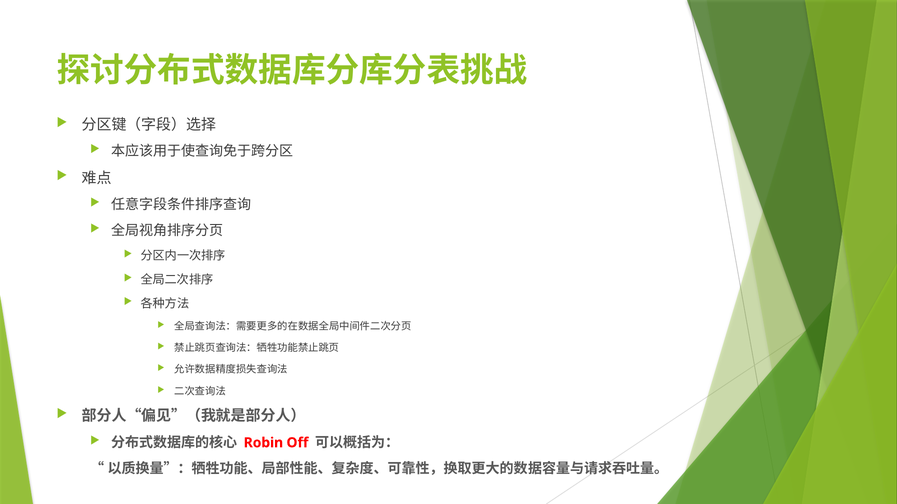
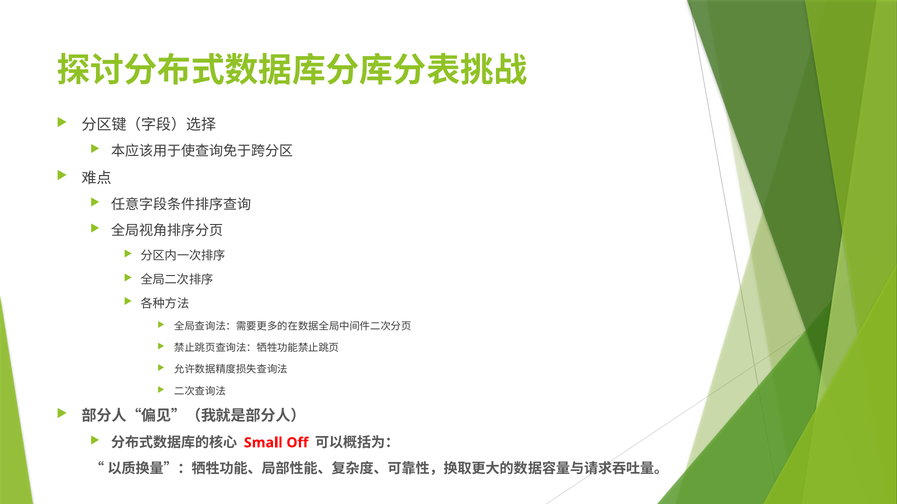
Robin: Robin -> Small
